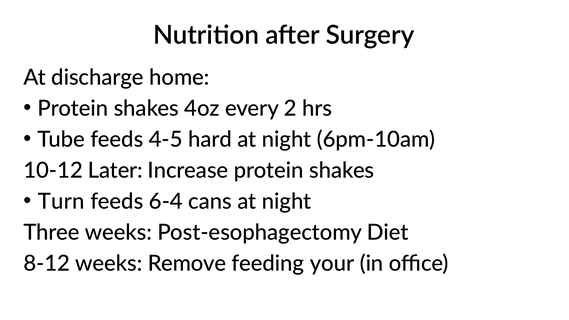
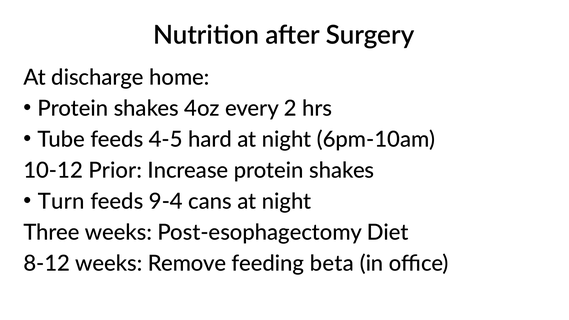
Later: Later -> Prior
6-4: 6-4 -> 9-4
your: your -> beta
